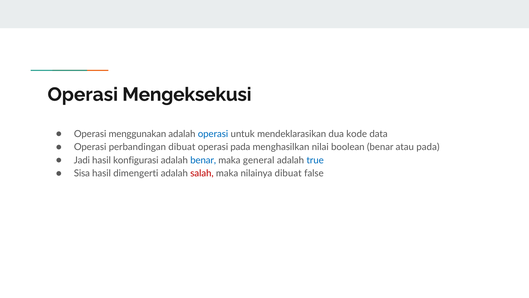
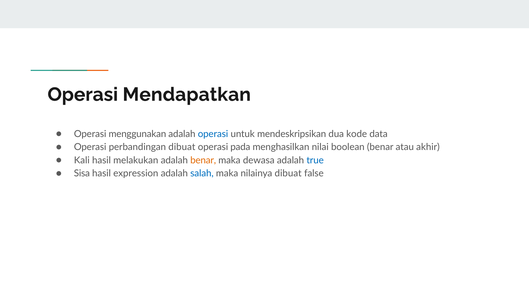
Mengeksekusi: Mengeksekusi -> Mendapatkan
mendeklarasikan: mendeklarasikan -> mendeskripsikan
atau pada: pada -> akhir
Jadi: Jadi -> Kali
konfigurasi: konfigurasi -> melakukan
benar at (203, 160) colour: blue -> orange
general: general -> dewasa
dimengerti: dimengerti -> expression
salah colour: red -> blue
